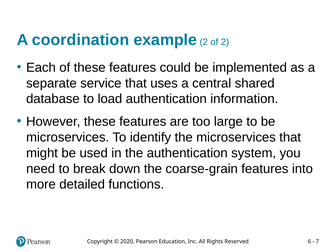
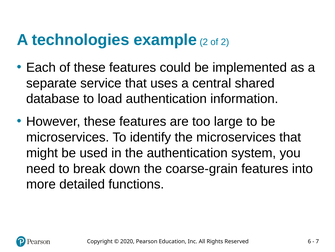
coordination: coordination -> technologies
